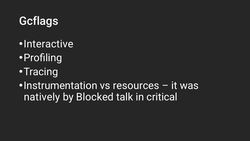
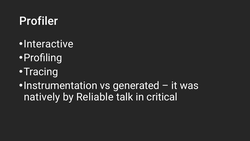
Gcflags: Gcflags -> Profiler
resources: resources -> generated
Blocked: Blocked -> Reliable
